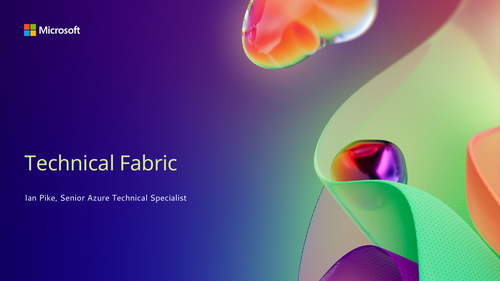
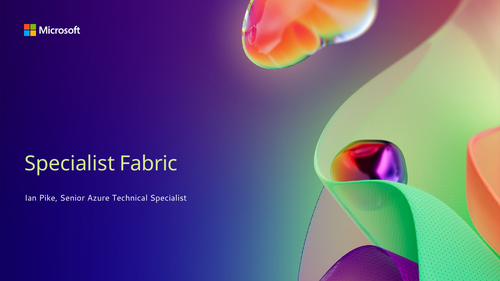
Technical at (70, 164): Technical -> Specialist
